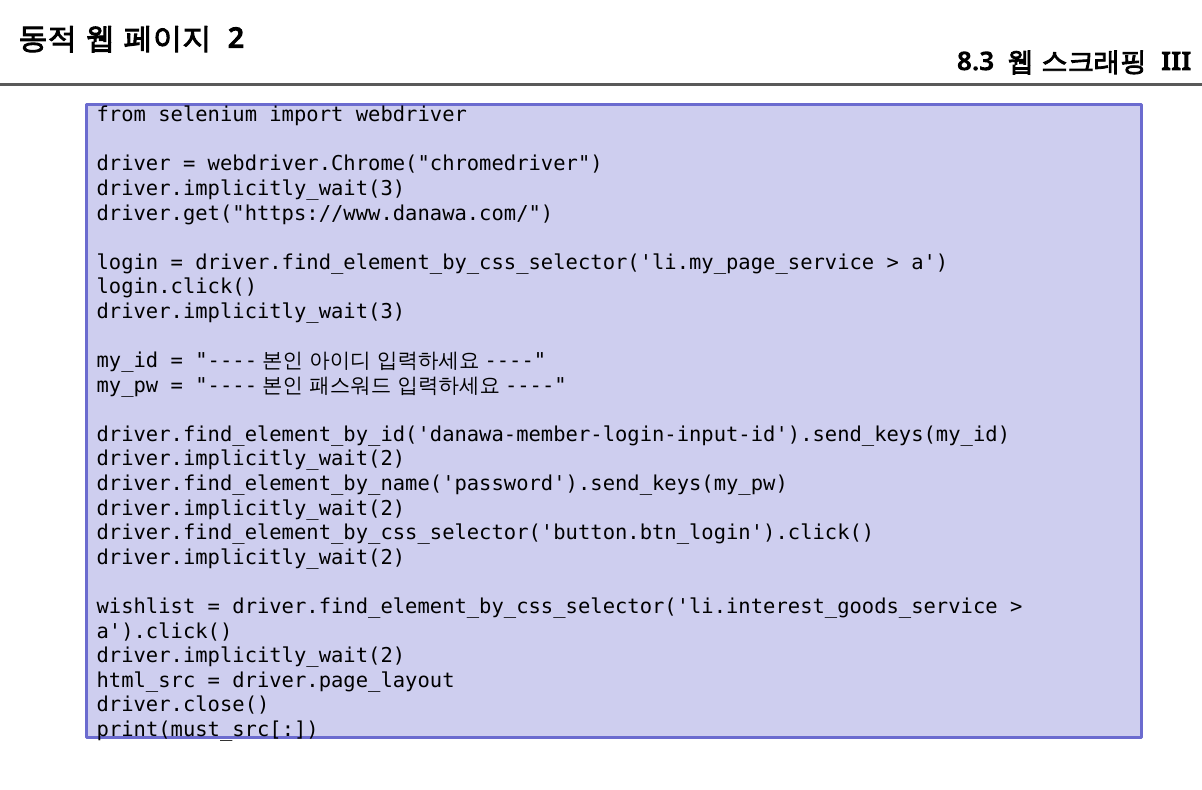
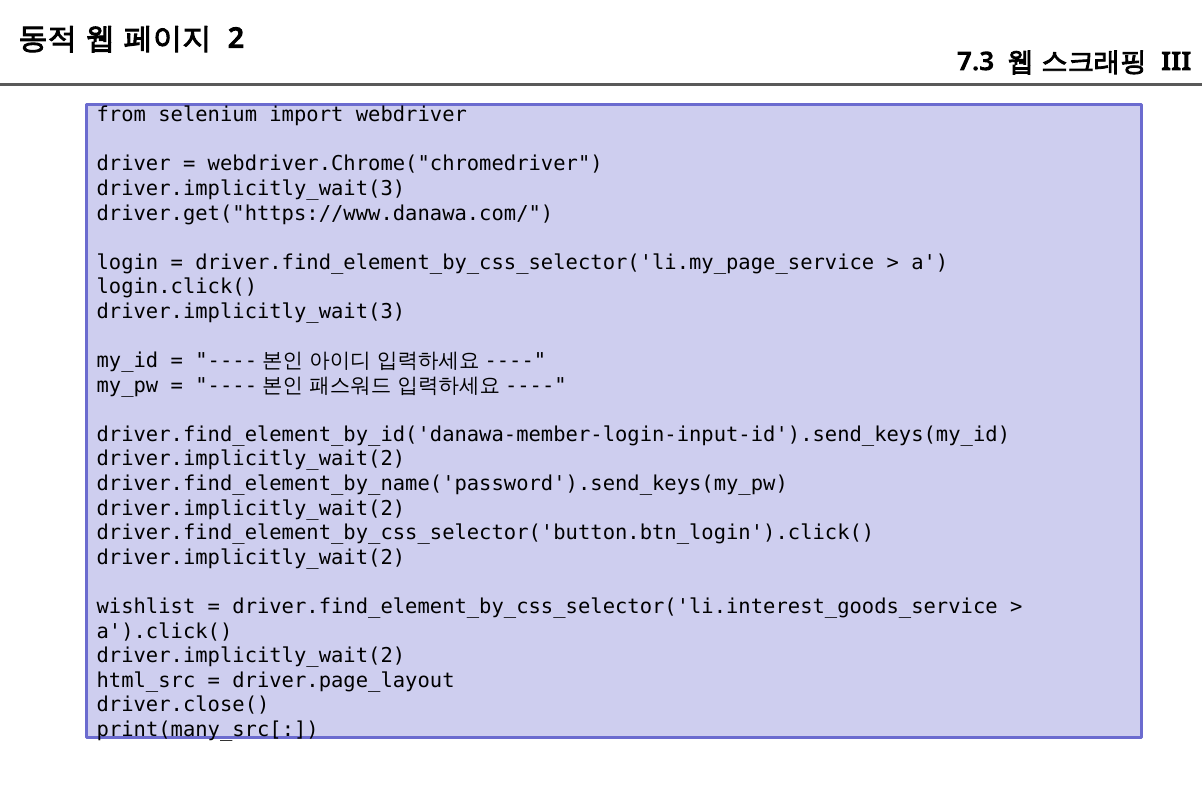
8.3: 8.3 -> 7.3
print(must_src[: print(must_src[ -> print(many_src[
